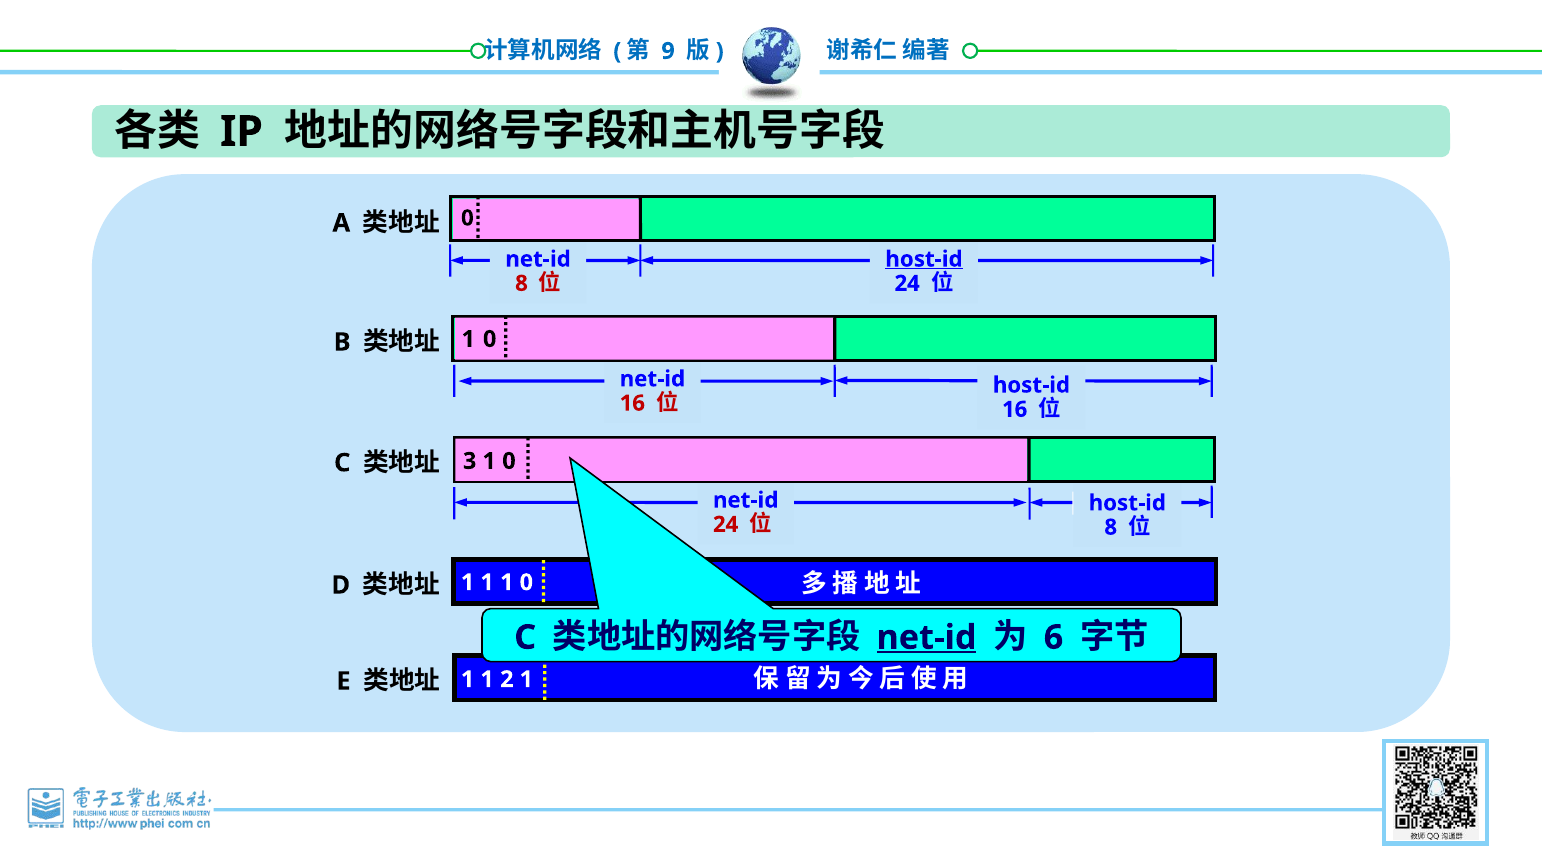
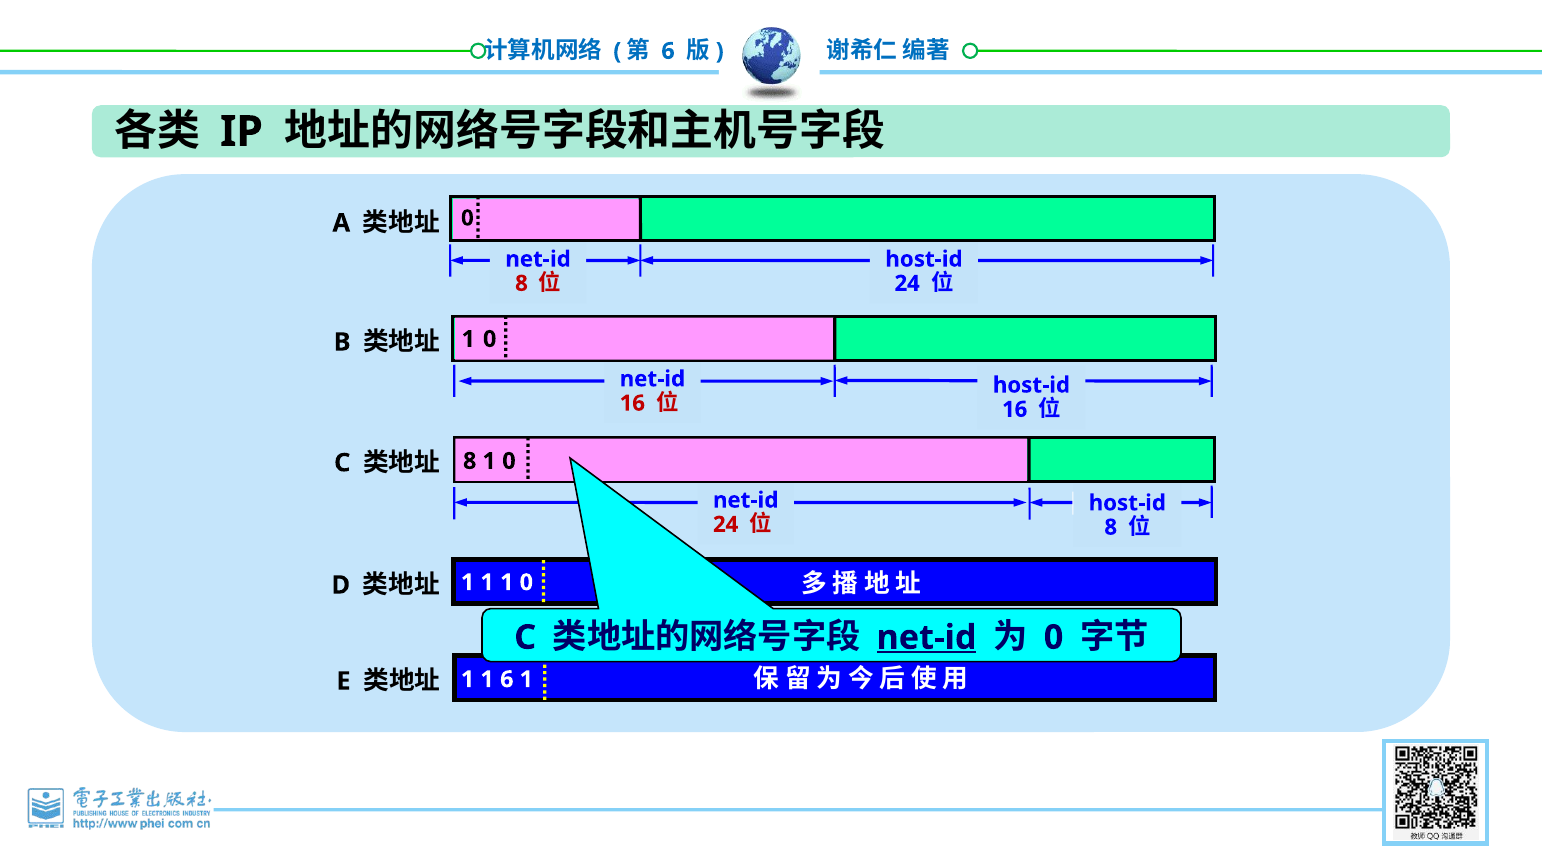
9 at (668, 51): 9 -> 6
host-id at (924, 259) underline: present -> none
3 at (470, 461): 3 -> 8
6 at (1054, 638): 6 -> 0
1 2: 2 -> 6
